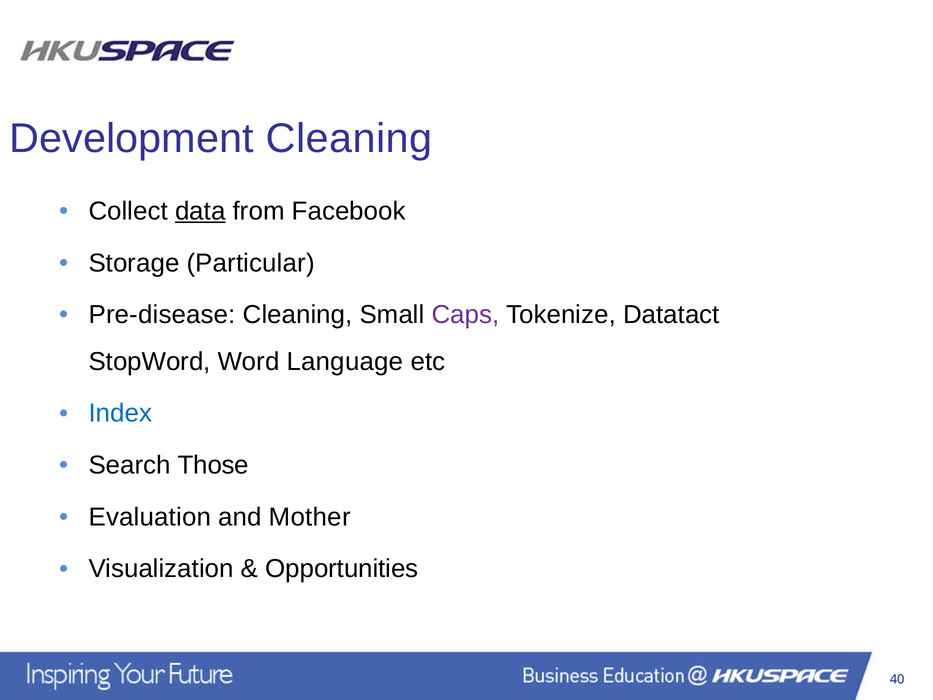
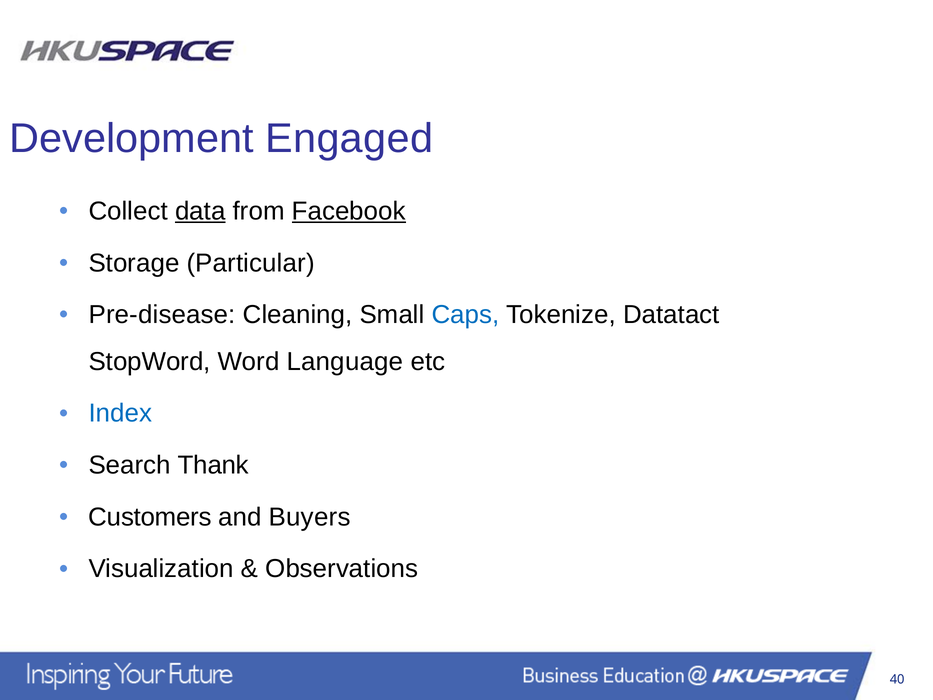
Development Cleaning: Cleaning -> Engaged
Facebook underline: none -> present
Caps colour: purple -> blue
Those: Those -> Thank
Evaluation: Evaluation -> Customers
Mother: Mother -> Buyers
Opportunities: Opportunities -> Observations
